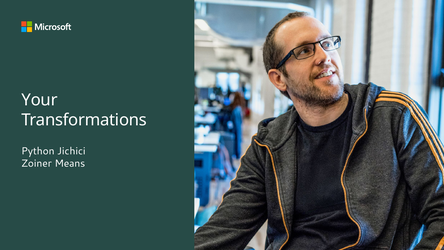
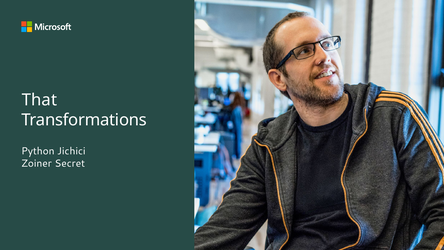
Your: Your -> That
Means: Means -> Secret
